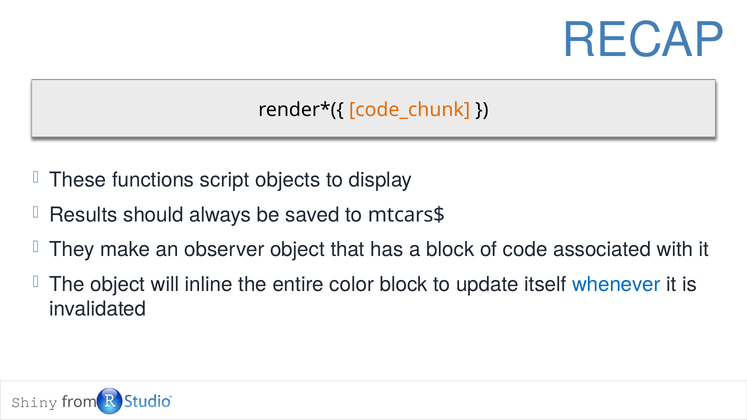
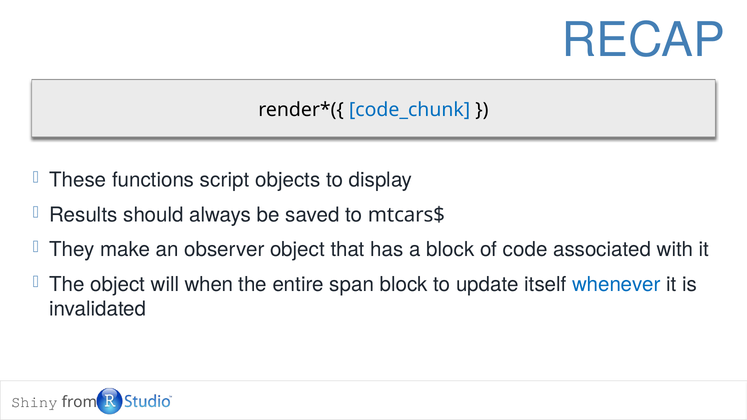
code_chunk colour: orange -> blue
inline: inline -> when
color: color -> span
